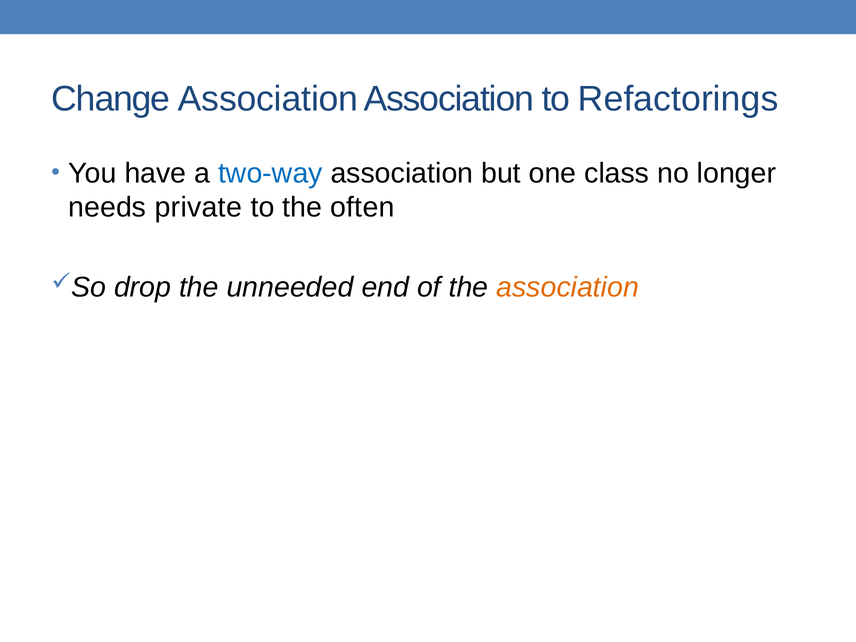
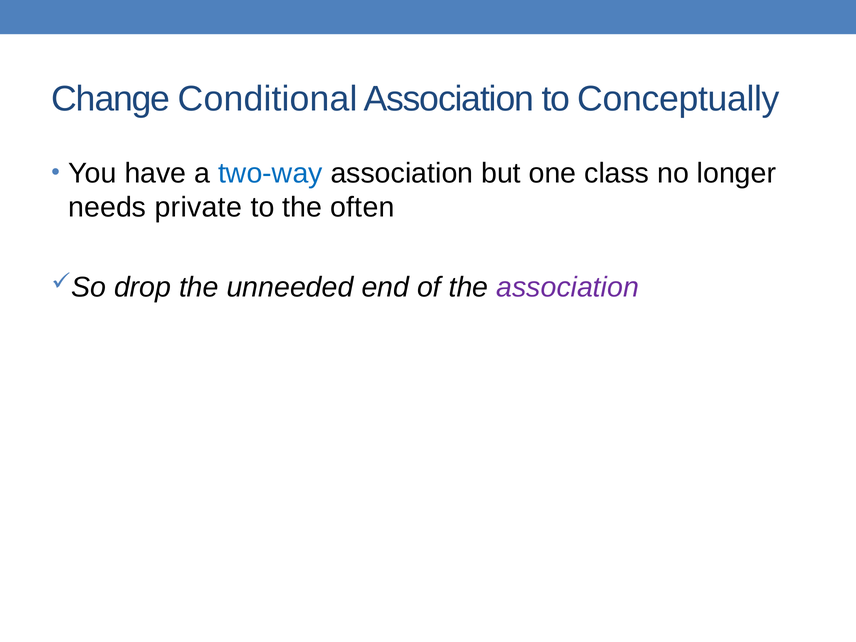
Change Association: Association -> Conditional
Refactorings: Refactorings -> Conceptually
association at (568, 287) colour: orange -> purple
